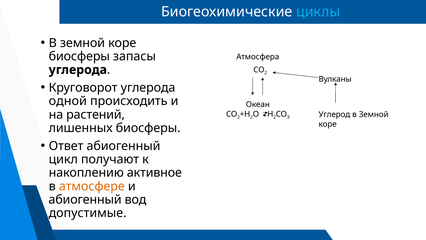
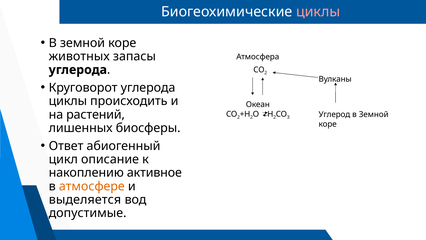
циклы at (318, 12) colour: light blue -> pink
биосферы at (79, 56): биосферы -> животных
одной at (68, 101): одной -> циклы
получают: получают -> описание
абиогенный at (85, 199): абиогенный -> выделяется
